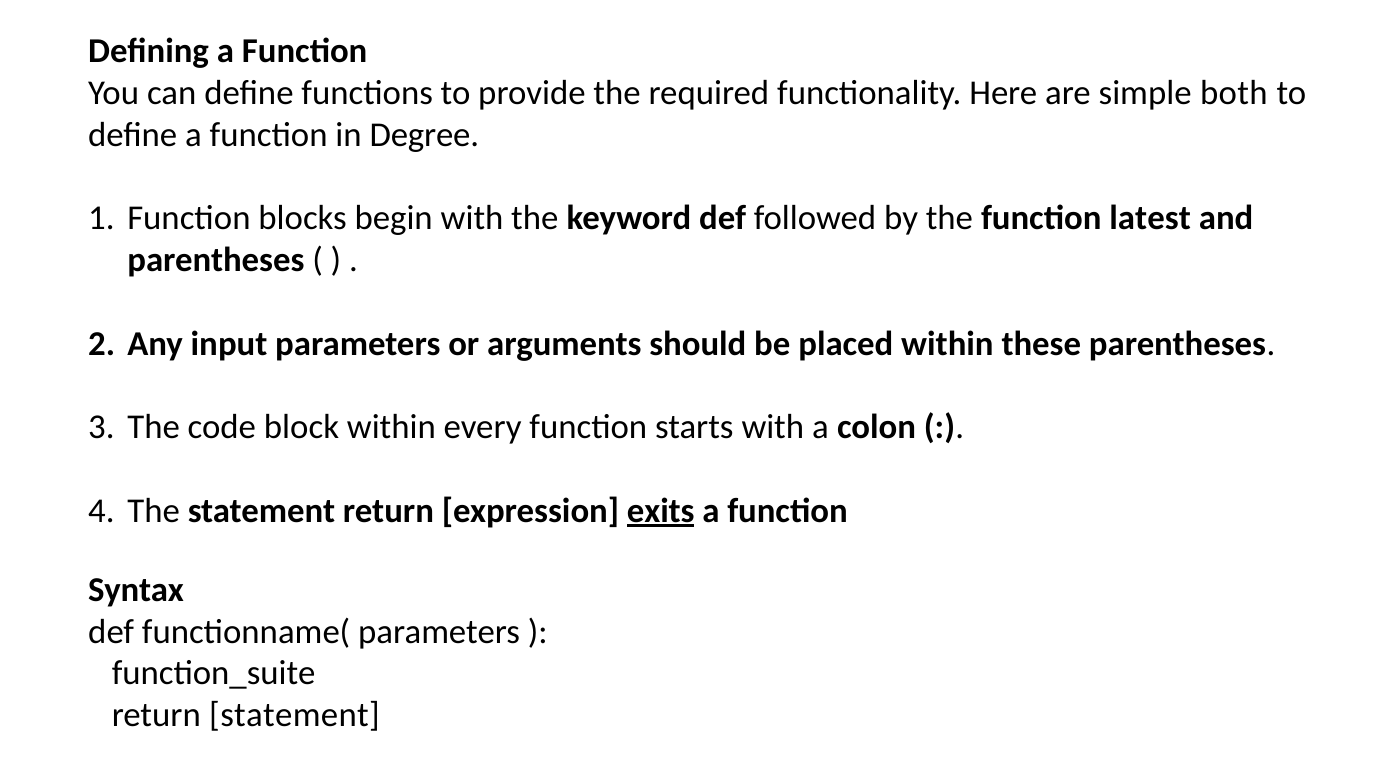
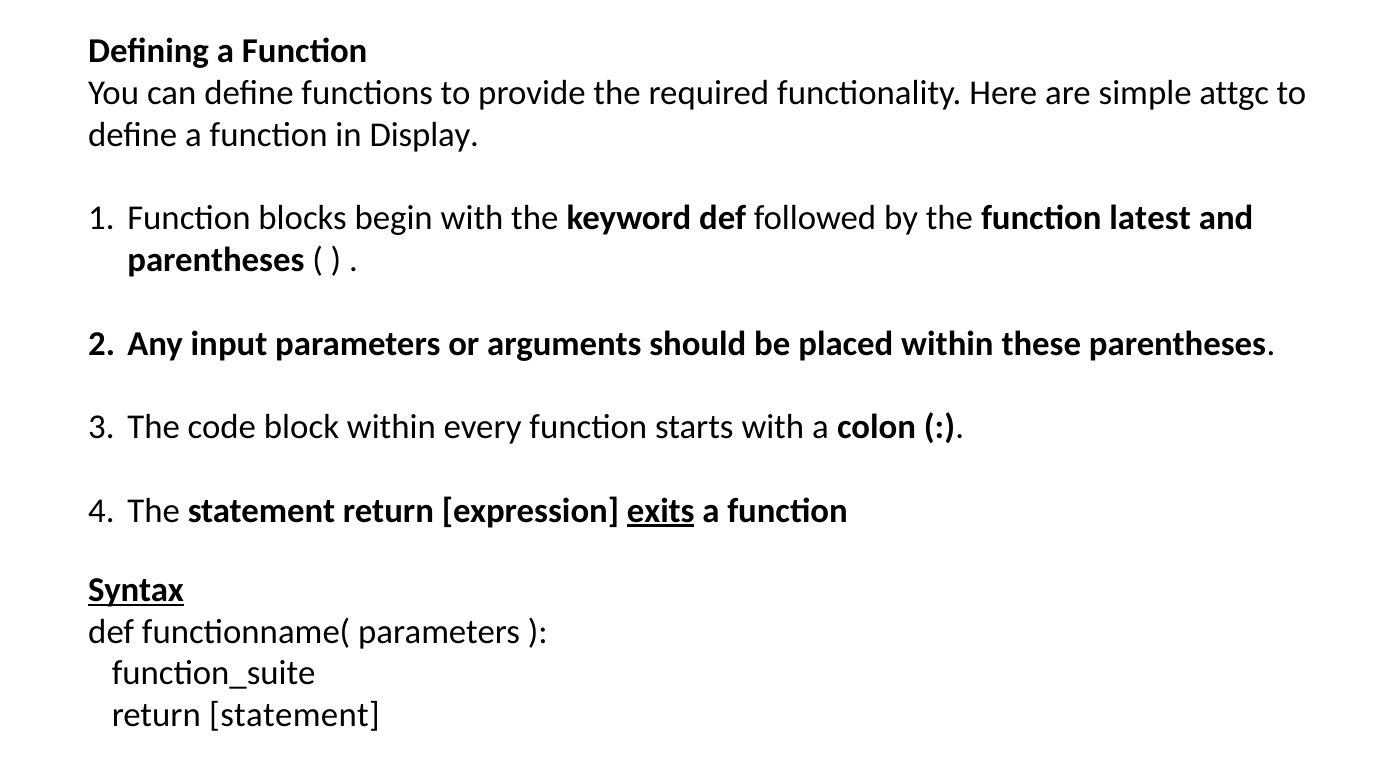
both: both -> attgc
Degree: Degree -> Display
Syntax underline: none -> present
